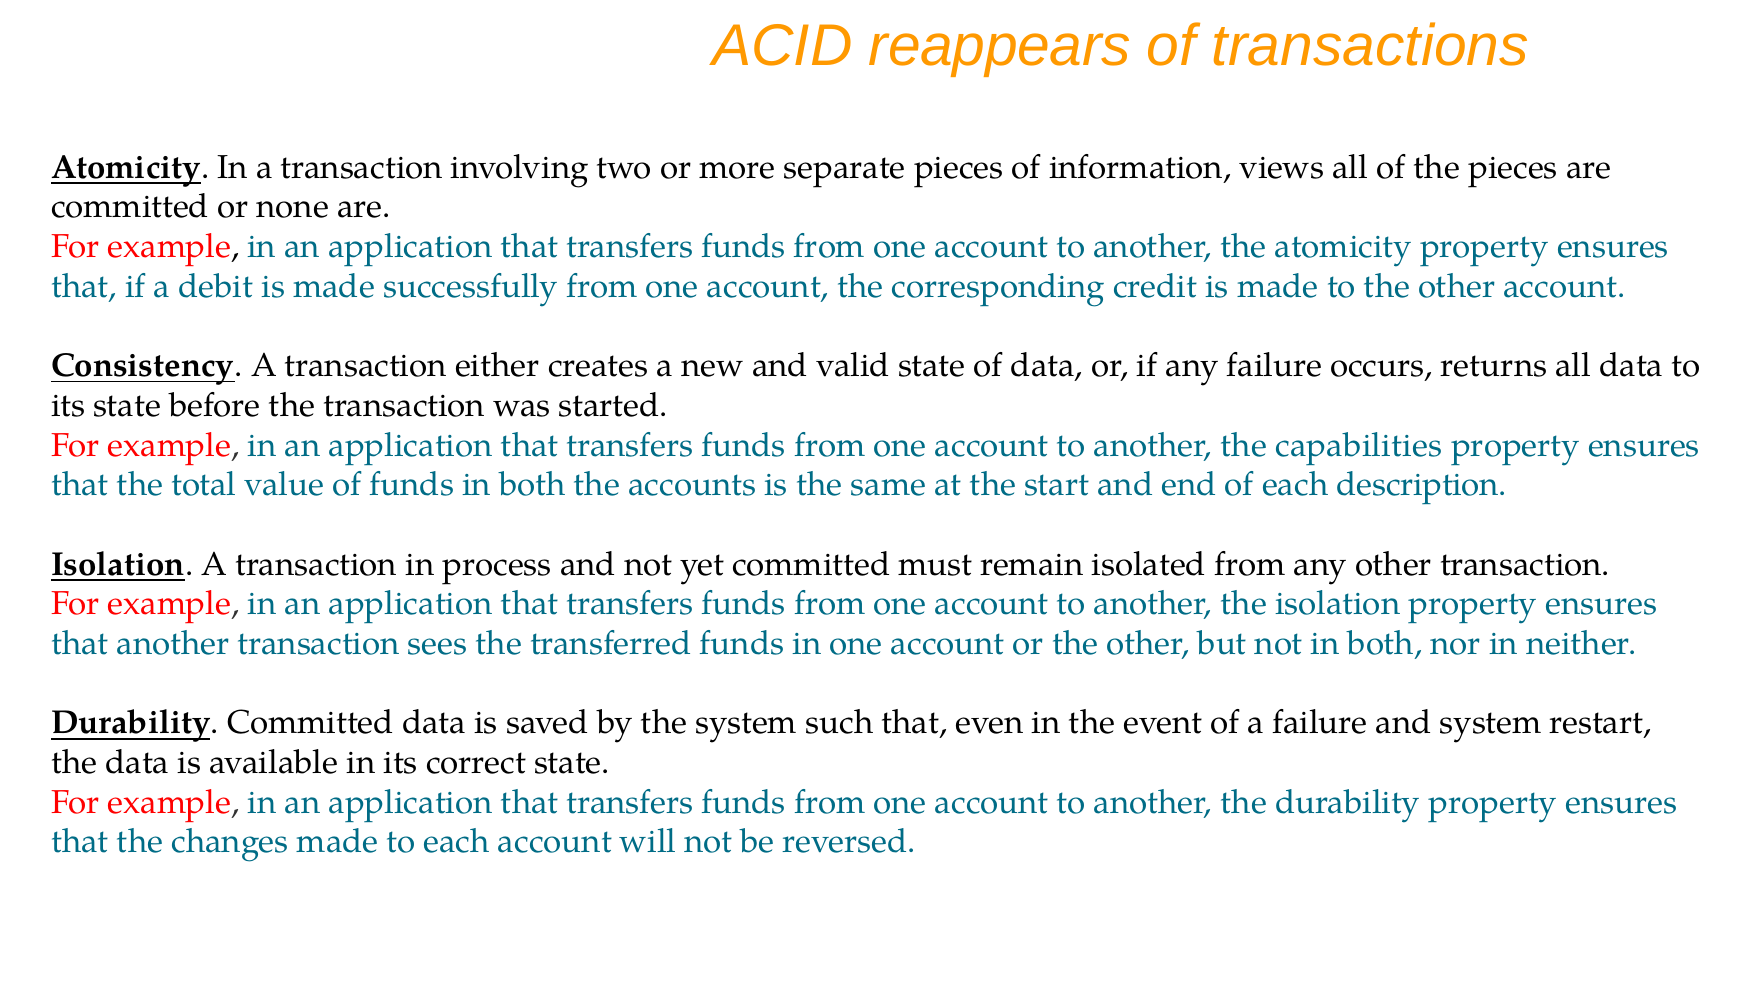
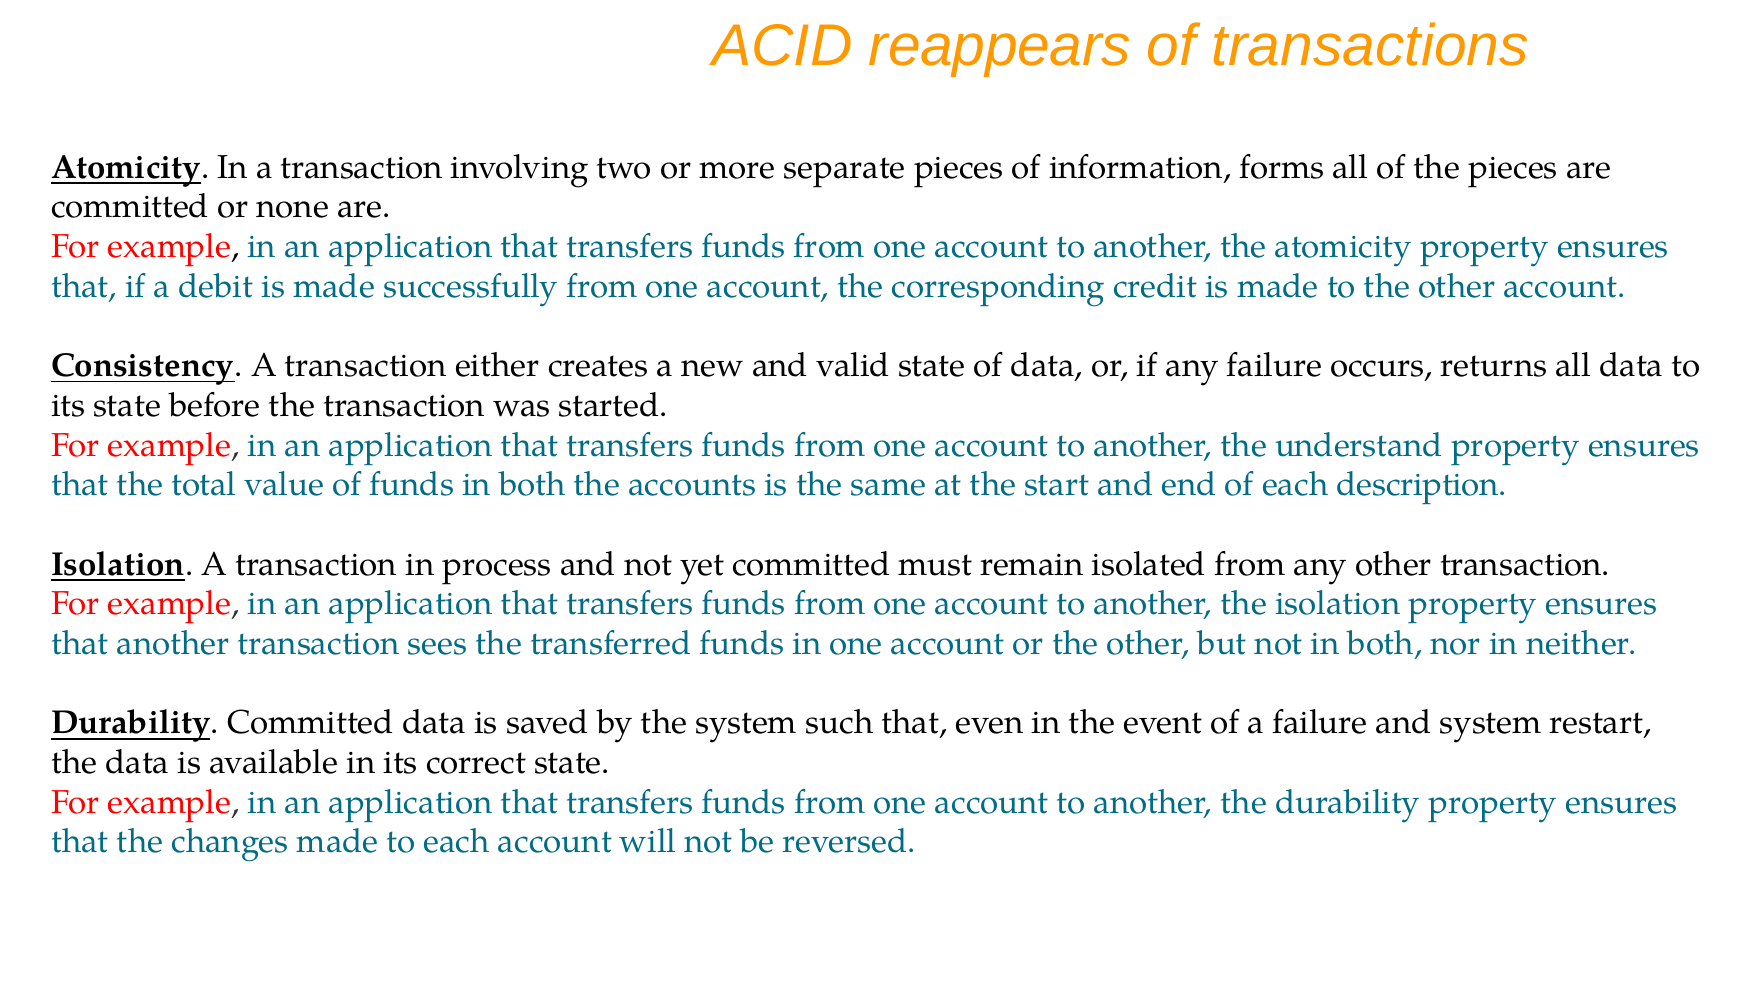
views: views -> forms
capabilities: capabilities -> understand
